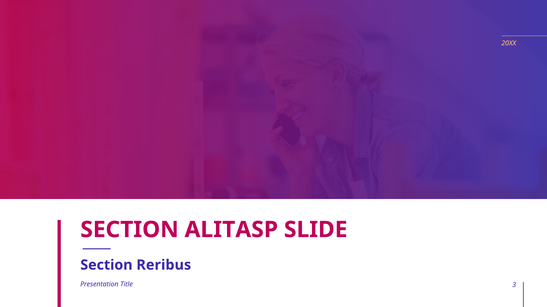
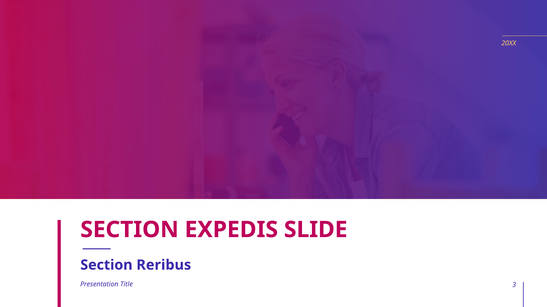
ALITASP: ALITASP -> EXPEDIS
